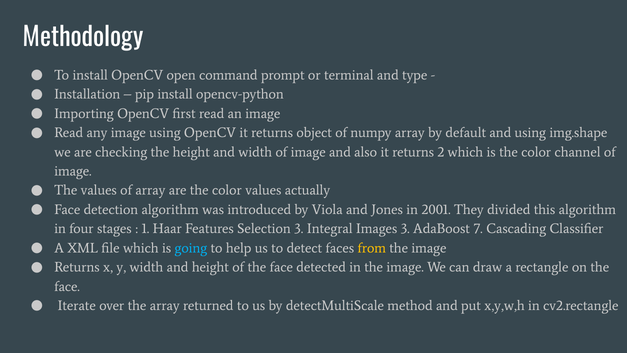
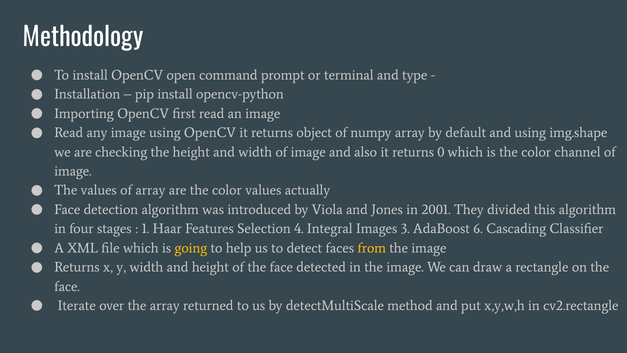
2: 2 -> 0
Selection 3: 3 -> 4
7: 7 -> 6
going colour: light blue -> yellow
